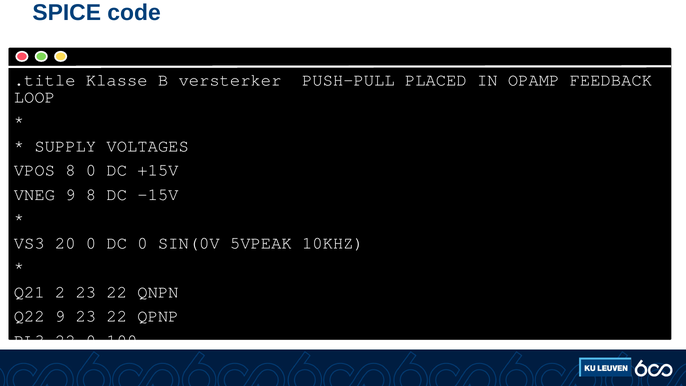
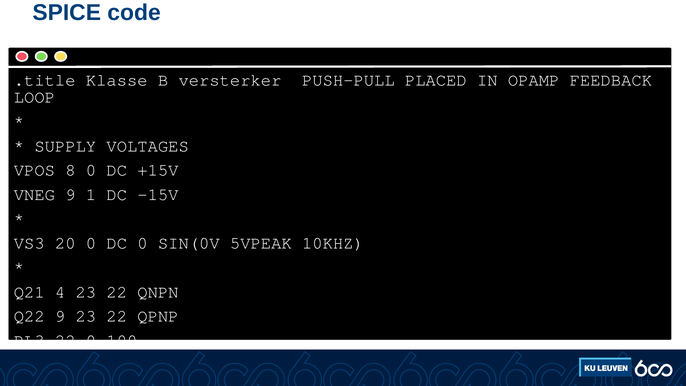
9 8: 8 -> 1
2: 2 -> 4
